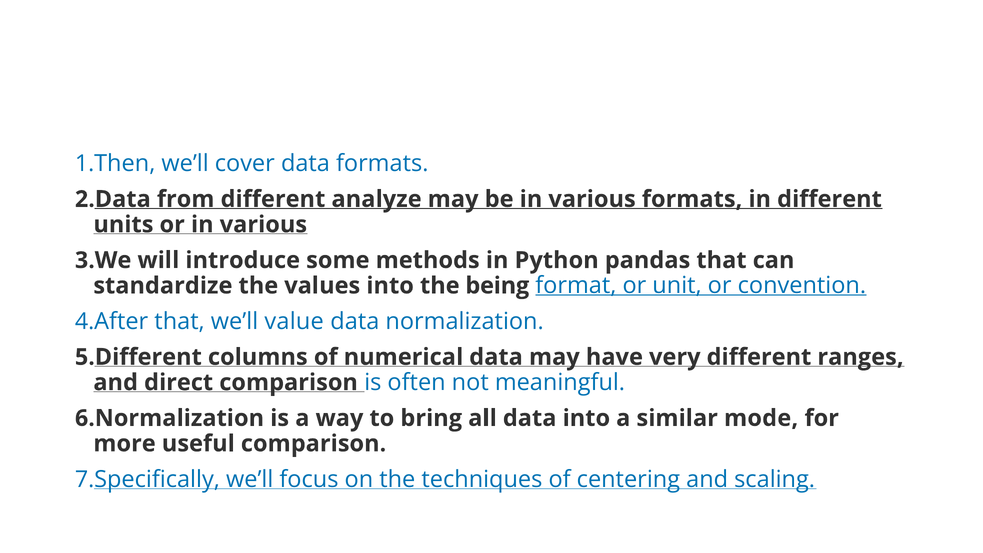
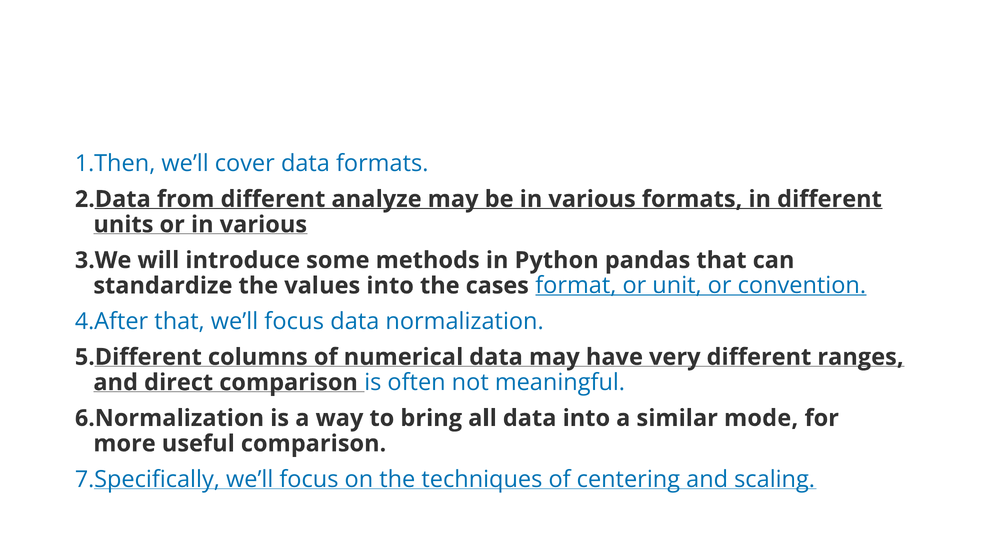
being: being -> cases
that we’ll value: value -> focus
